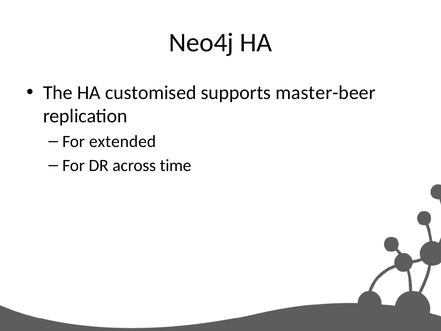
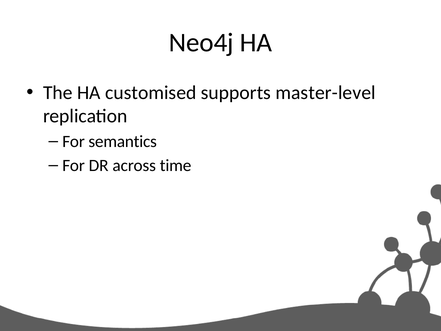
master-beer: master-beer -> master-level
extended: extended -> semantics
